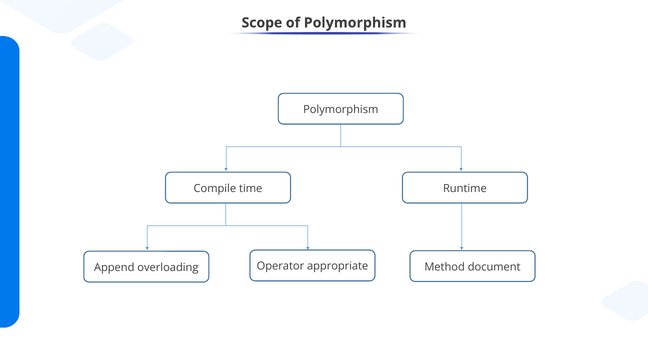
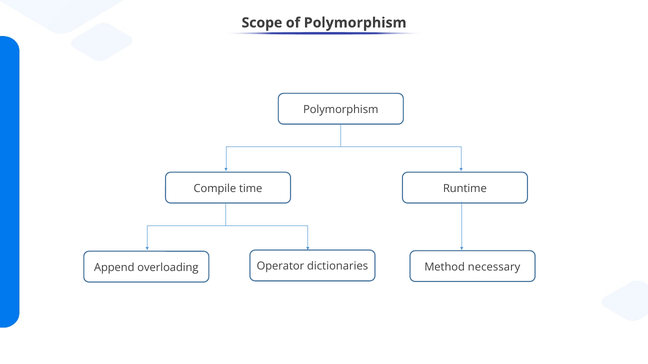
appropriate: appropriate -> dictionaries
document: document -> necessary
